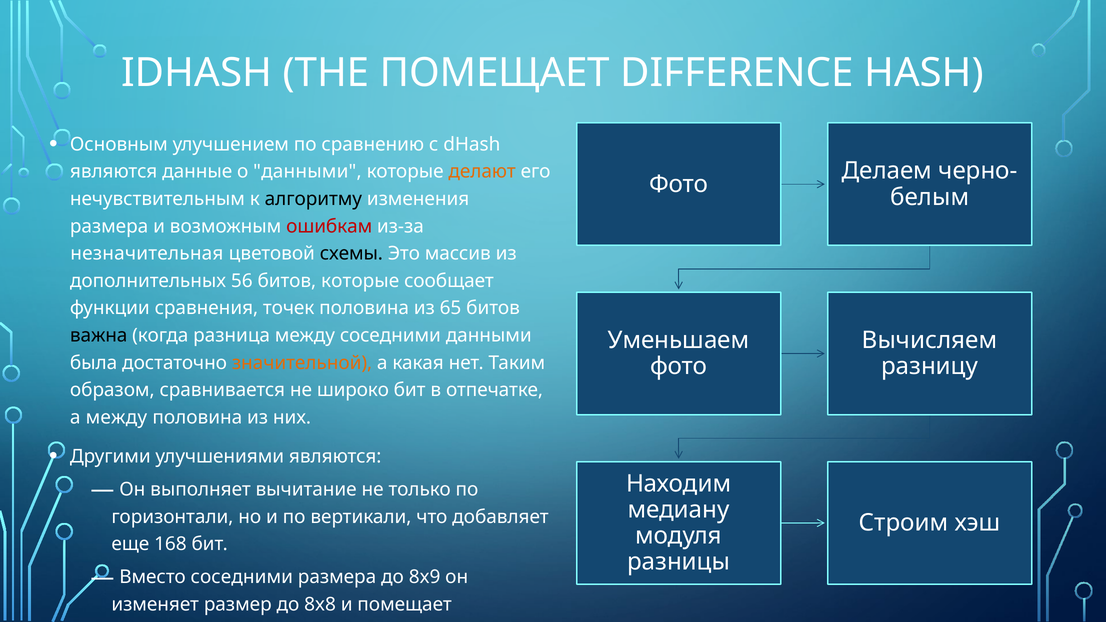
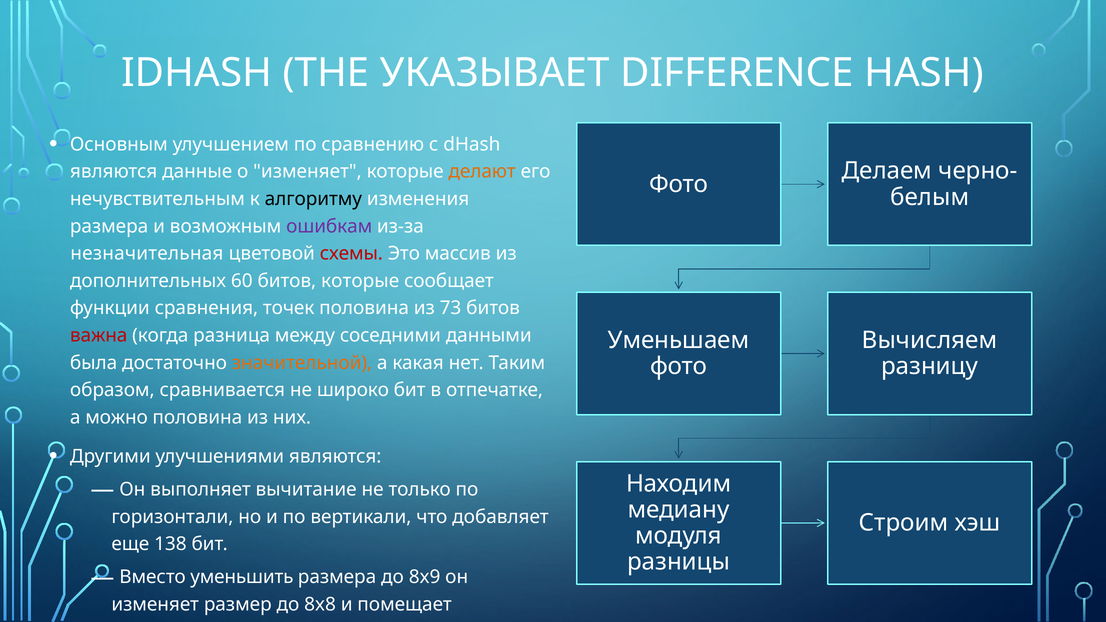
THE ПОМЕЩАЕТ: ПОМЕЩАЕТ -> УКАЗЫВАЕТ
о данными: данными -> изменяет
ошибкам colour: red -> purple
схемы colour: black -> red
56: 56 -> 60
65: 65 -> 73
важна colour: black -> red
а между: между -> можно
168: 168 -> 138
Вместо соседними: соседними -> уменьшить
